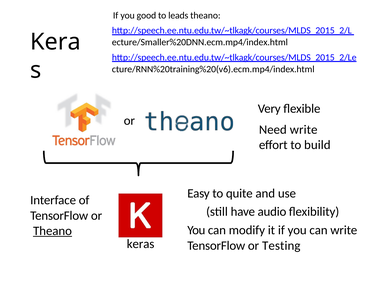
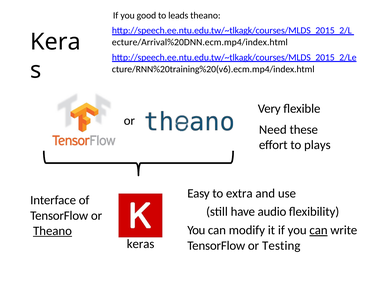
ecture/Smaller%20DNN.ecm.mp4/index.html: ecture/Smaller%20DNN.ecm.mp4/index.html -> ecture/Arrival%20DNN.ecm.mp4/index.html
Need write: write -> these
build: build -> plays
quite: quite -> extra
can at (318, 230) underline: none -> present
